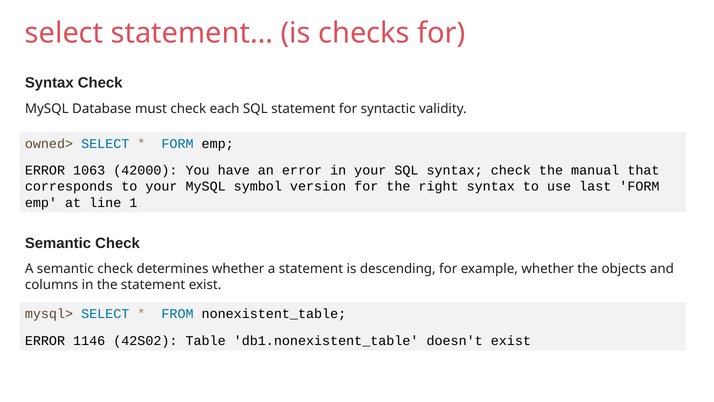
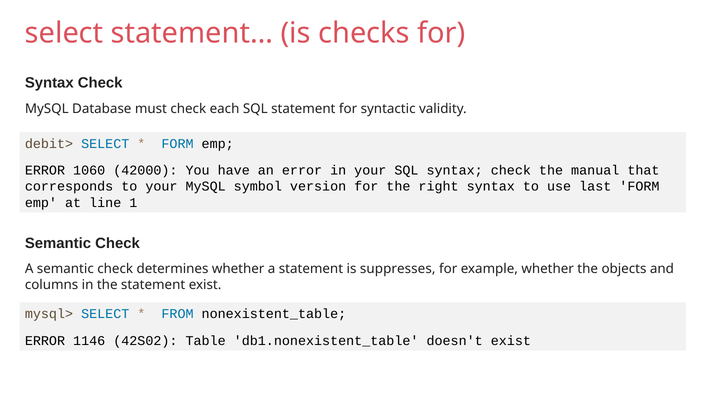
owned>: owned> -> debit>
1063: 1063 -> 1060
descending: descending -> suppresses
